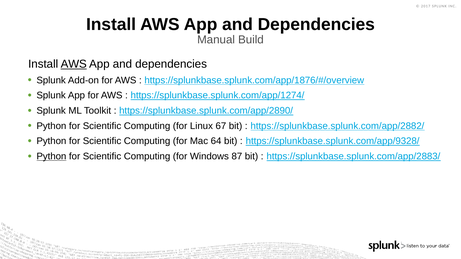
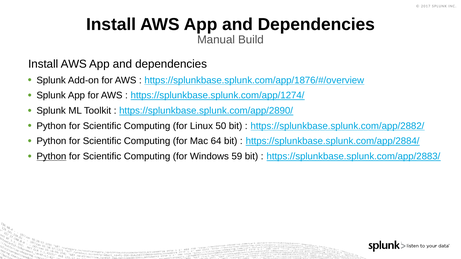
AWS at (74, 64) underline: present -> none
67: 67 -> 50
https://splunkbase.splunk.com/app/9328/: https://splunkbase.splunk.com/app/9328/ -> https://splunkbase.splunk.com/app/2884/
87: 87 -> 59
